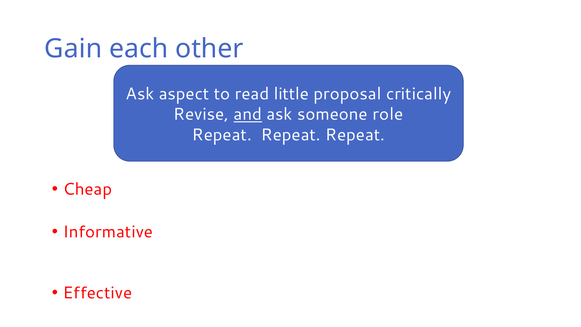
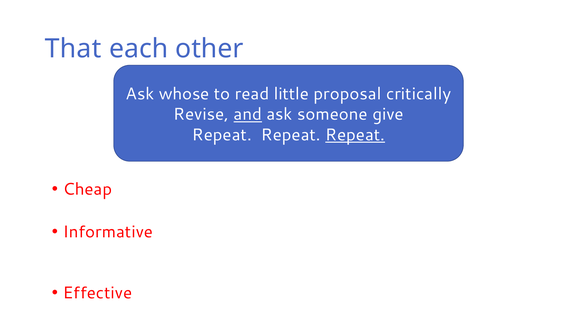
Gain: Gain -> That
aspect: aspect -> whose
role: role -> give
Repeat at (355, 135) underline: none -> present
